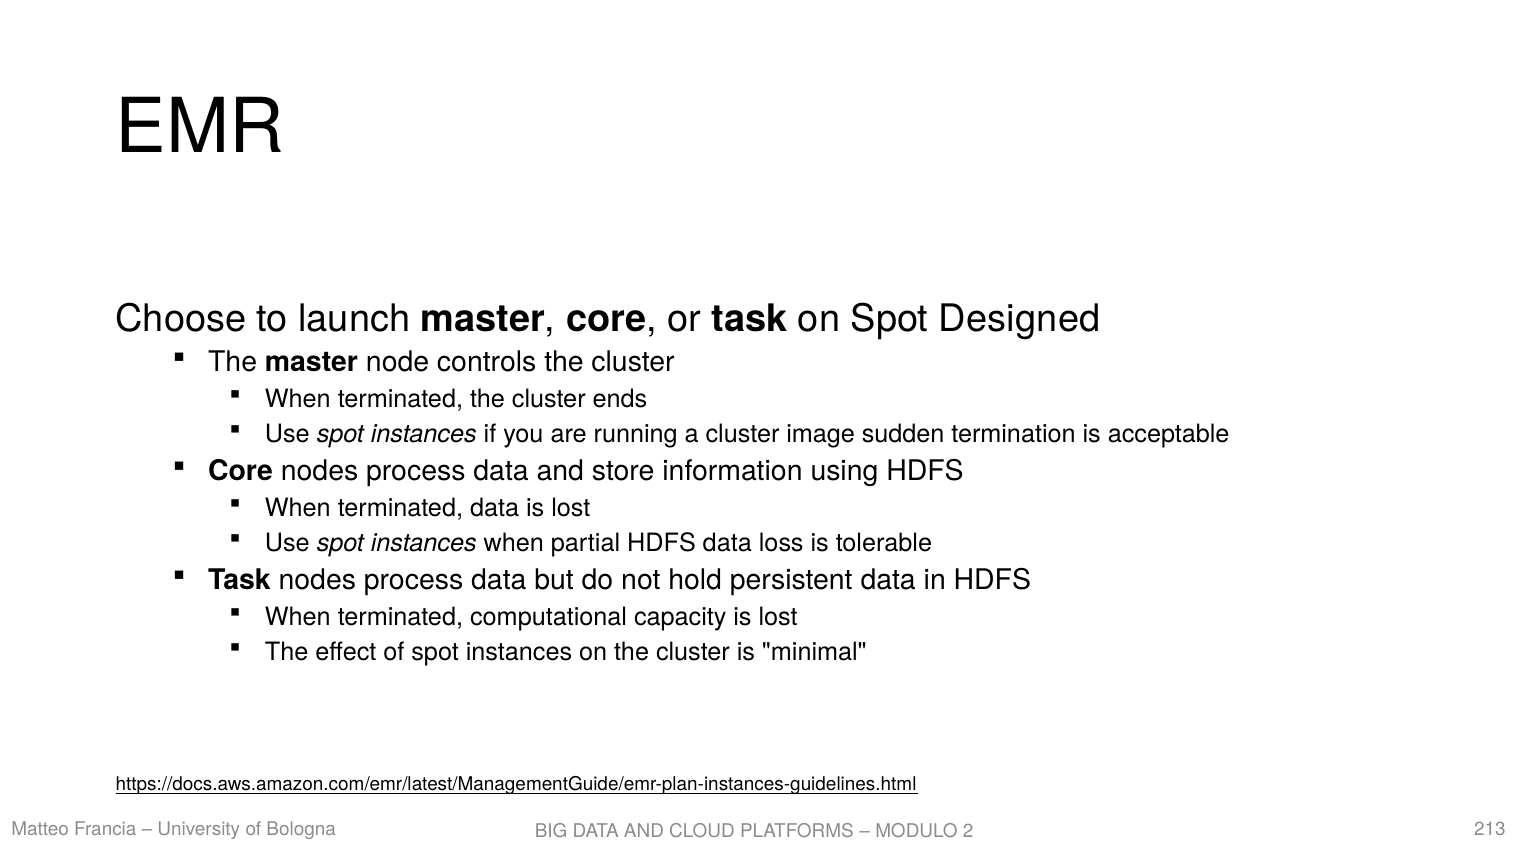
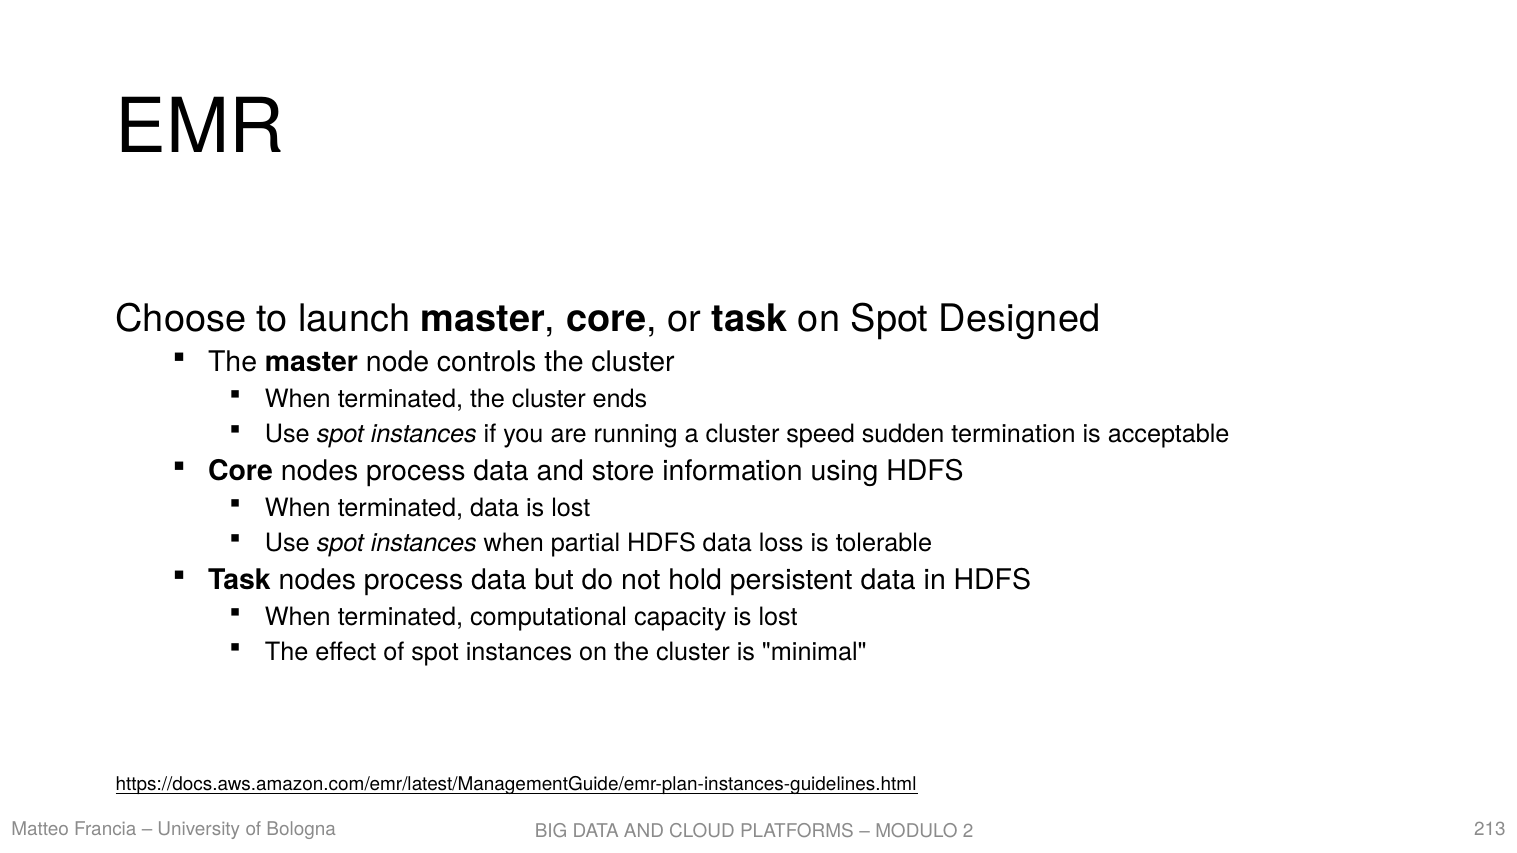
image: image -> speed
